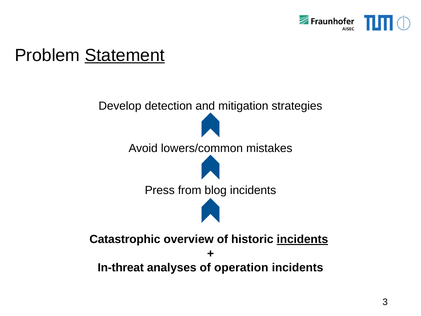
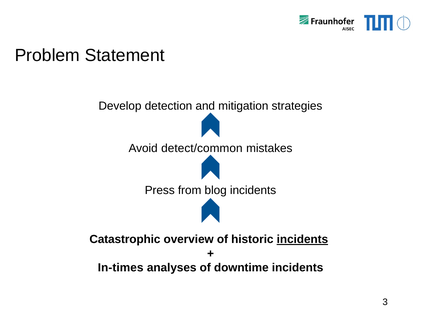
Statement underline: present -> none
lowers/common: lowers/common -> detect/common
In-threat: In-threat -> In-times
operation: operation -> downtime
